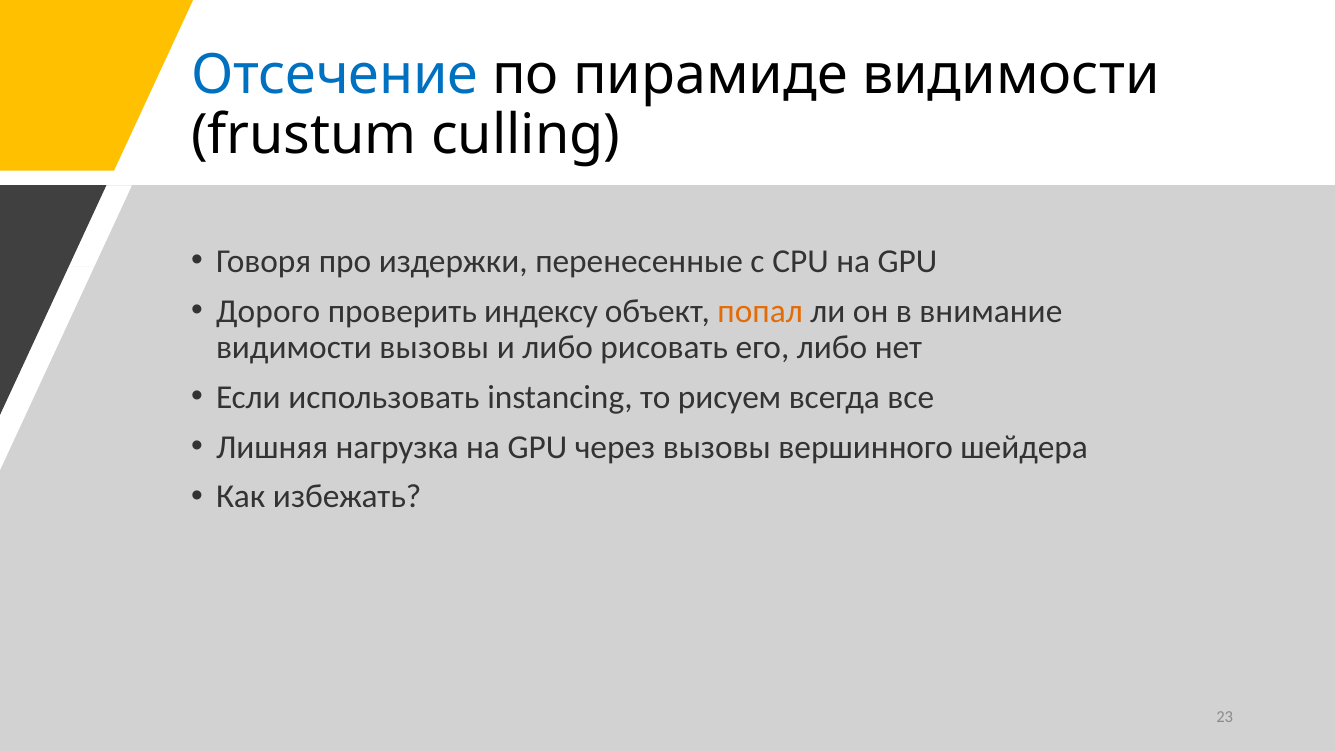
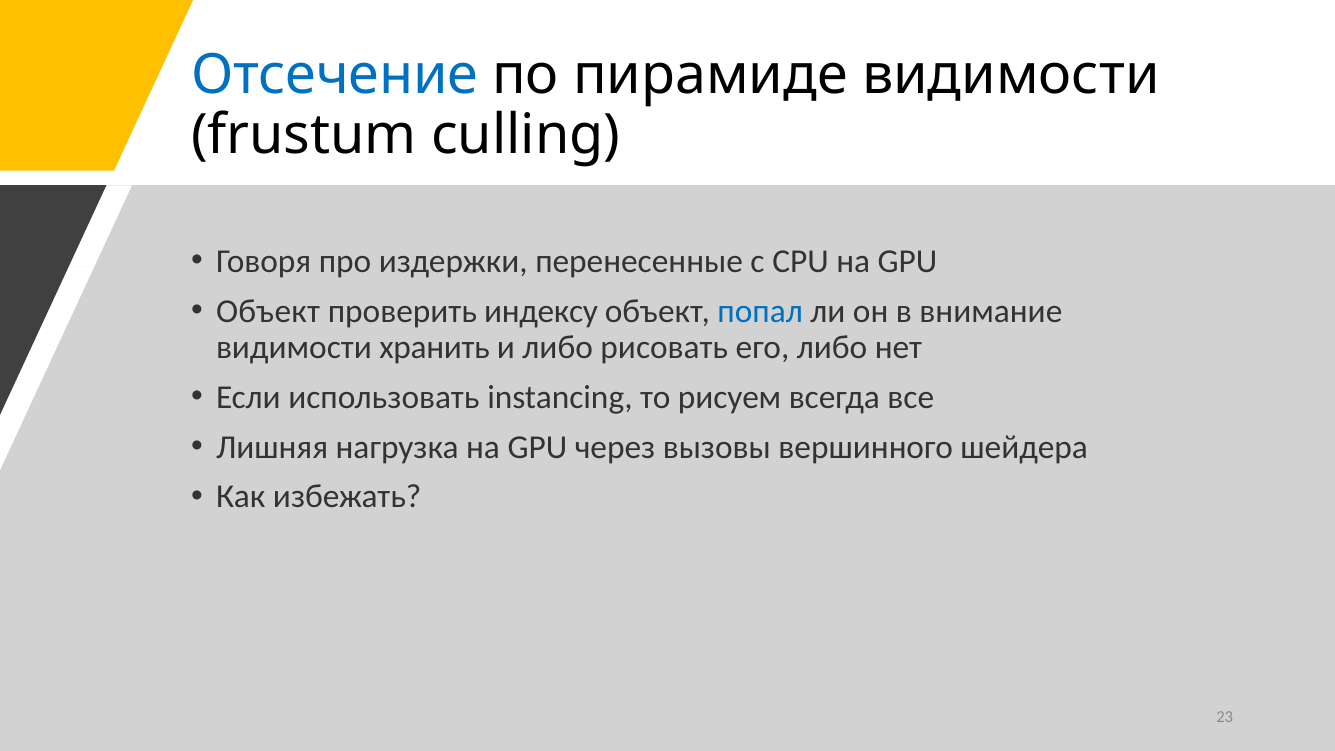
Дорого at (268, 311): Дорого -> Объект
попал colour: orange -> blue
видимости вызовы: вызовы -> хранить
